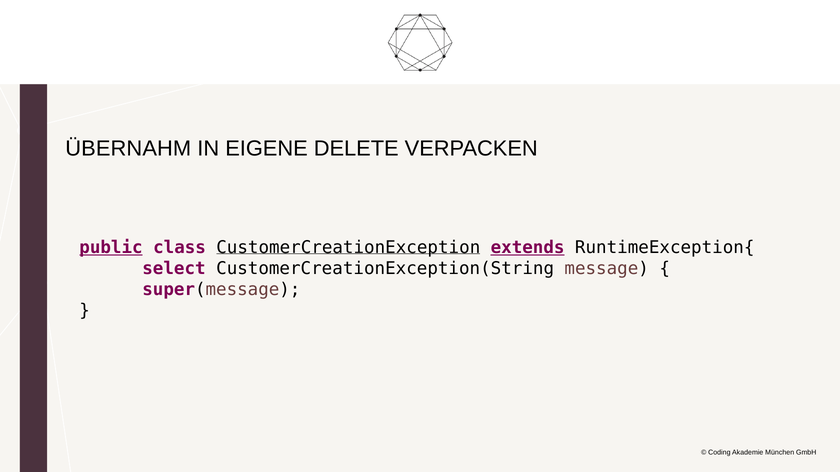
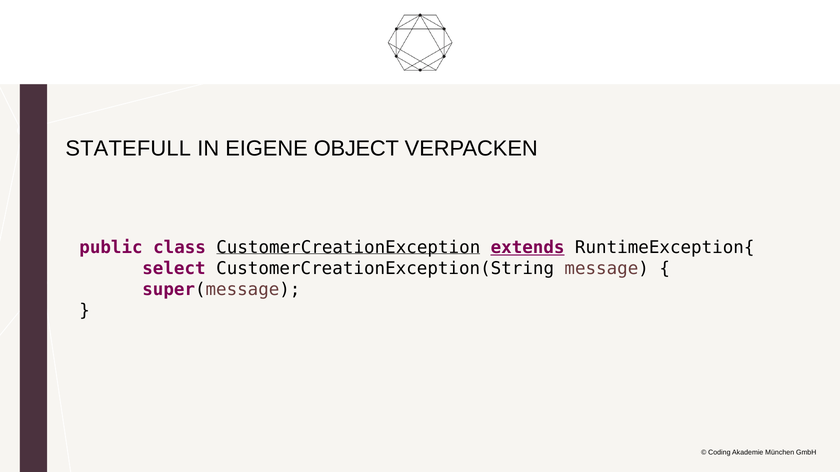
ÜBERNAHM: ÜBERNAHM -> STATEFULL
DELETE: DELETE -> OBJECT
public underline: present -> none
